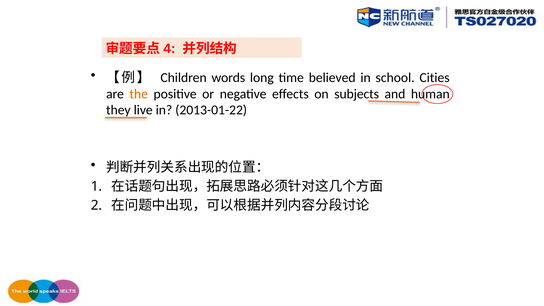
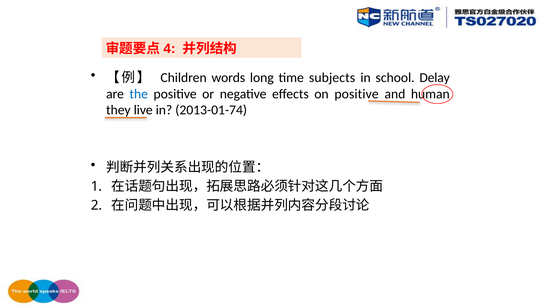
believed: believed -> subjects
Cities: Cities -> Delay
the colour: orange -> blue
on subjects: subjects -> positive
2013-01-22: 2013-01-22 -> 2013-01-74
